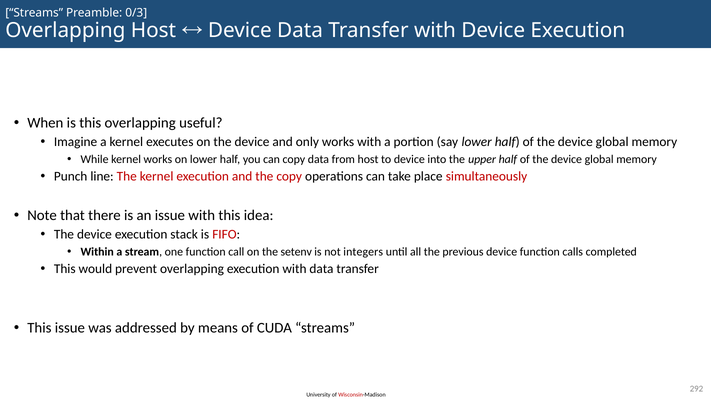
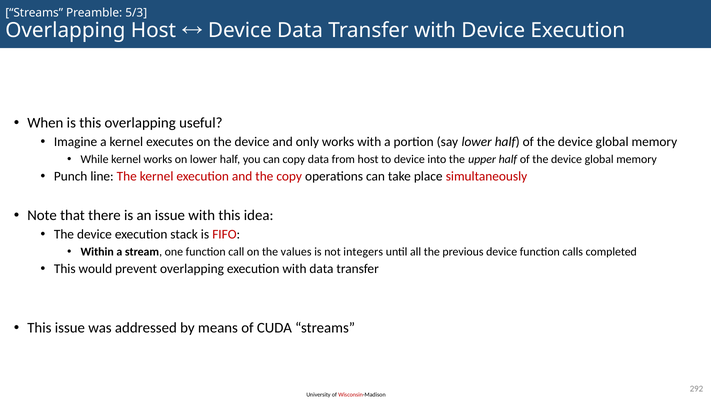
0/3: 0/3 -> 5/3
setenv: setenv -> values
